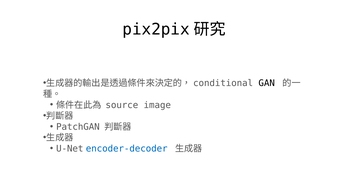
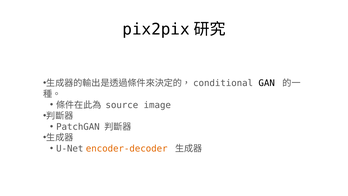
encoder-decoder colour: blue -> orange
